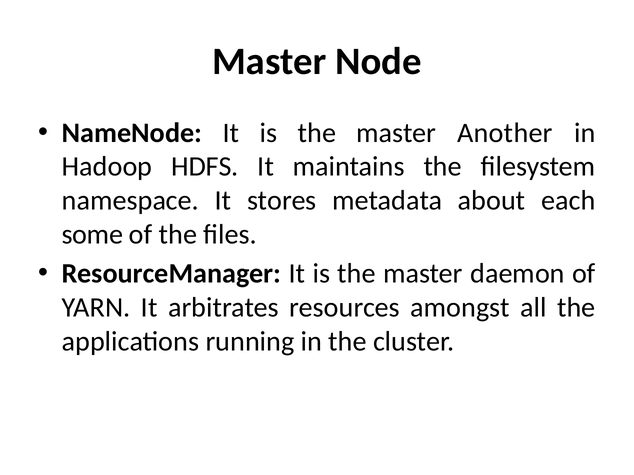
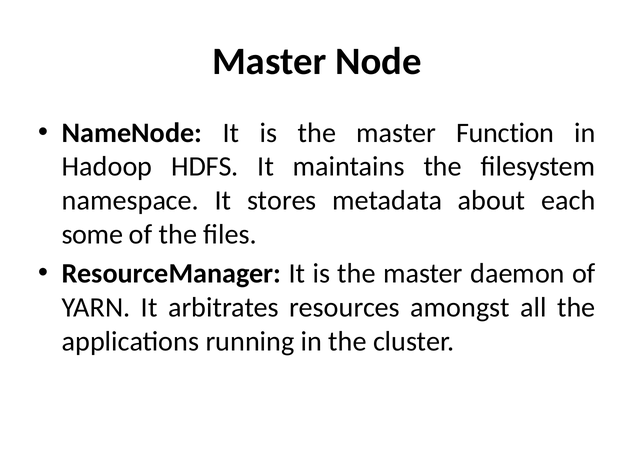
Another: Another -> Function
